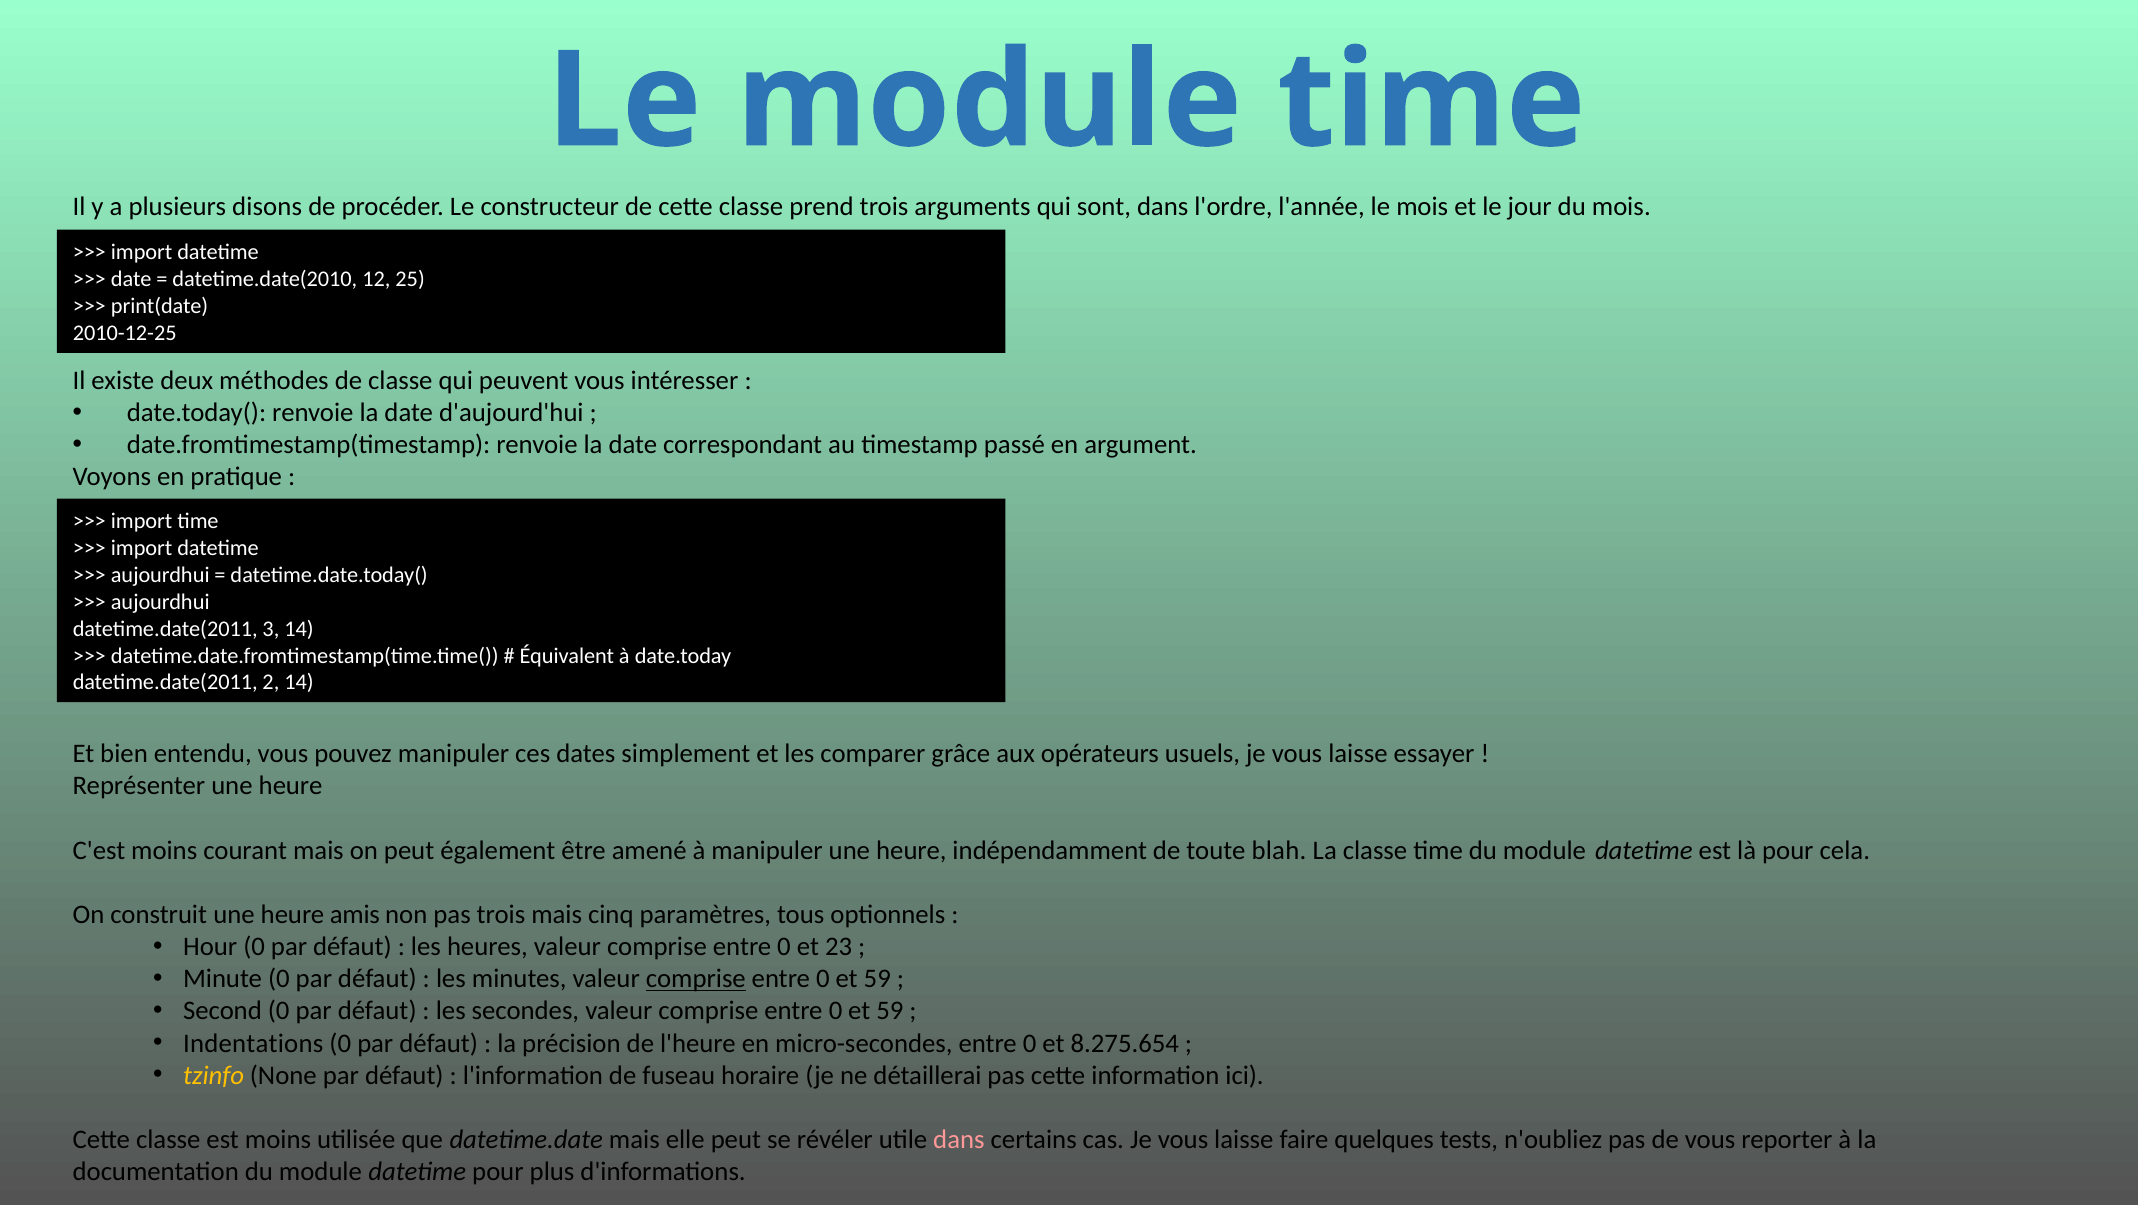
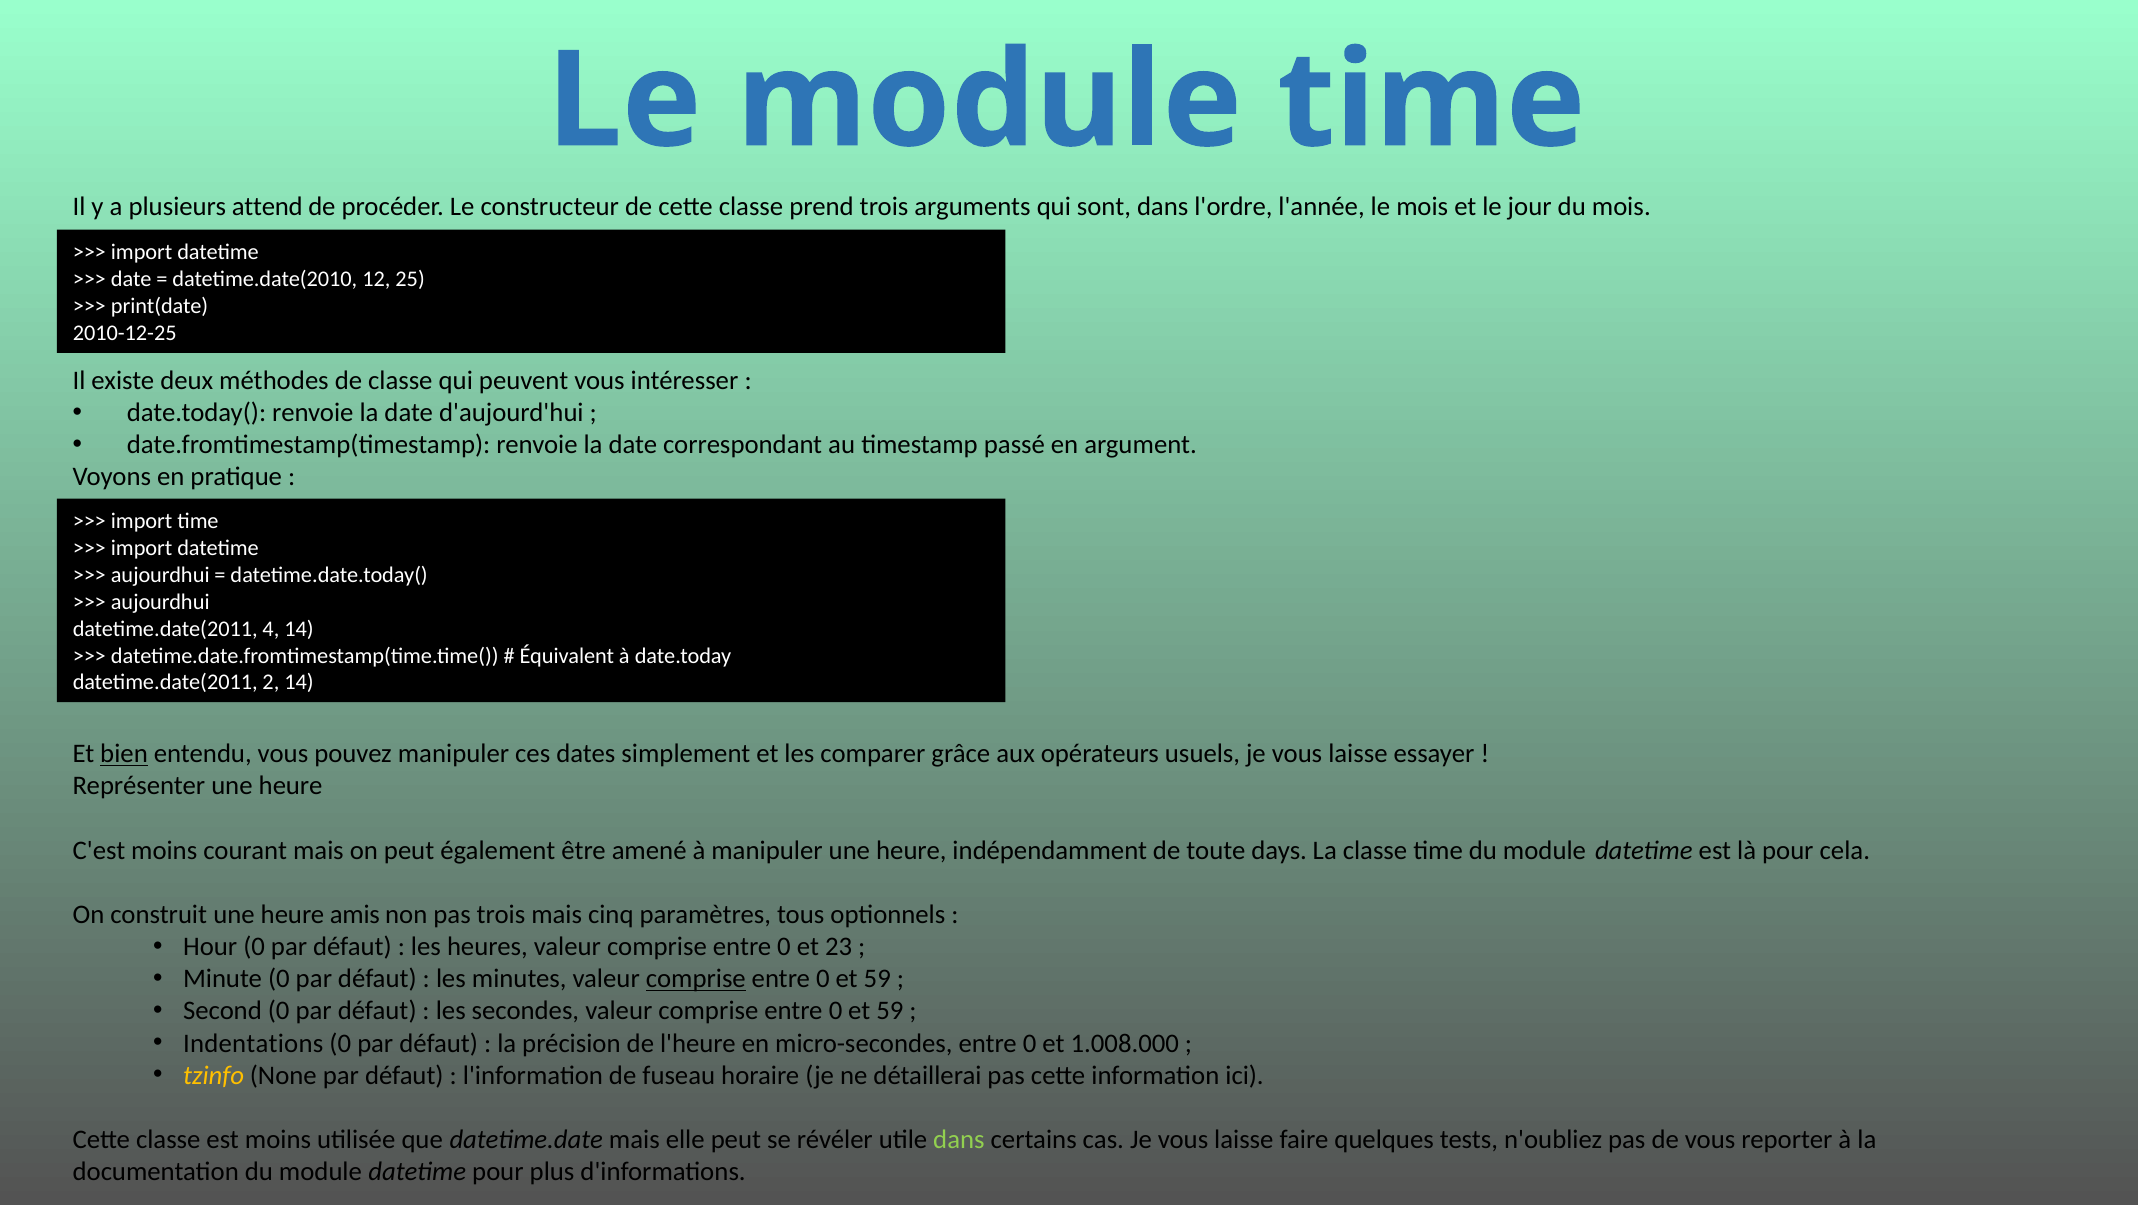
disons: disons -> attend
3: 3 -> 4
bien underline: none -> present
blah: blah -> days
8.275.654: 8.275.654 -> 1.008.000
dans at (959, 1140) colour: pink -> light green
